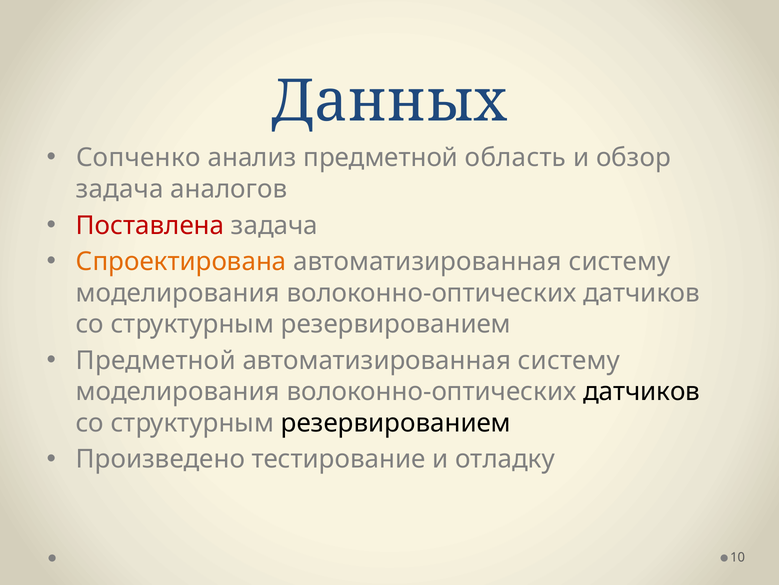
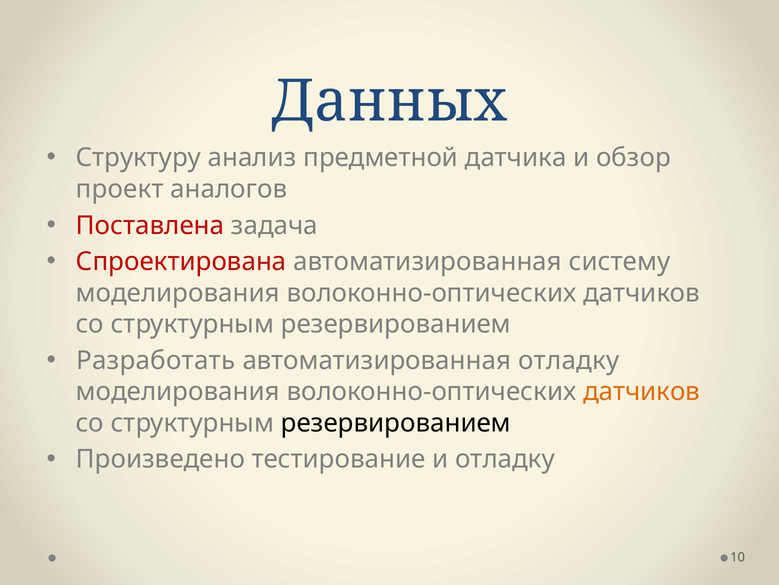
Сопченко: Сопченко -> Структуру
область: область -> датчика
задача at (120, 189): задача -> проект
Спроектирована colour: orange -> red
Предметной at (156, 360): Предметной -> Разработать
систему at (569, 360): систему -> отладку
датчиков at (642, 391) colour: black -> orange
